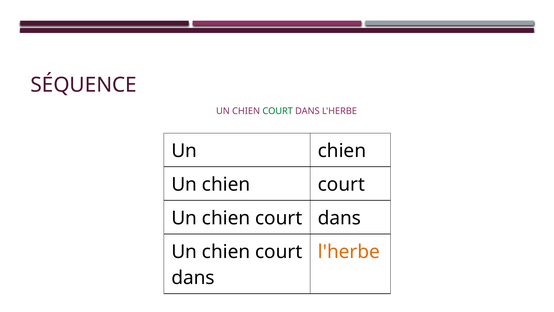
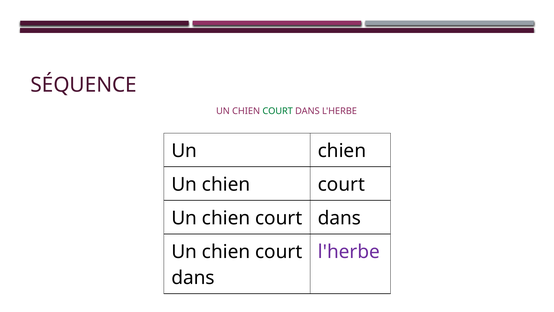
l'herbe at (349, 252) colour: orange -> purple
